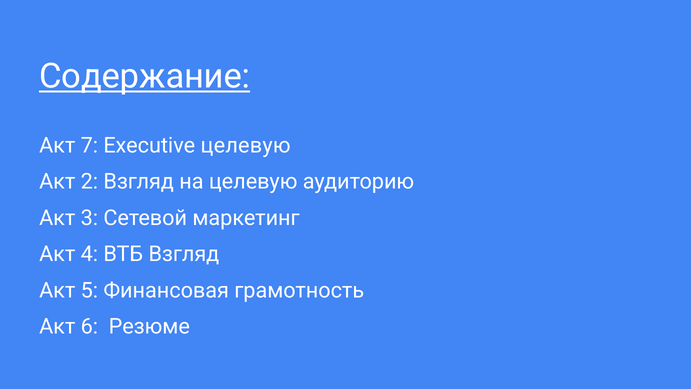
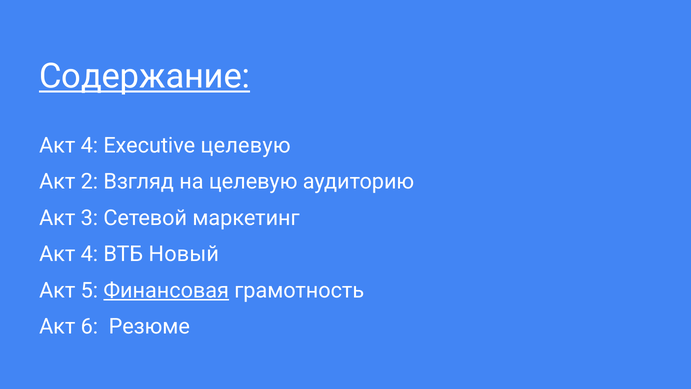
7 at (89, 145): 7 -> 4
ВТБ Взгляд: Взгляд -> Новый
Финансовая underline: none -> present
